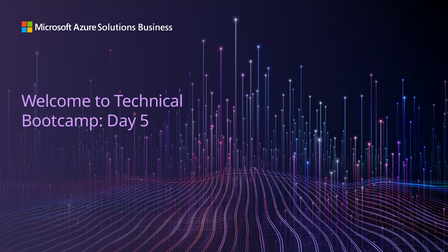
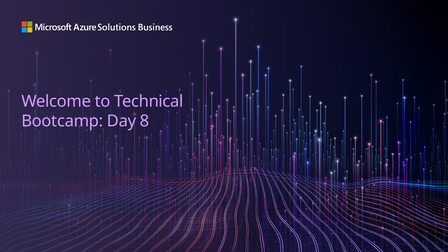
5: 5 -> 8
